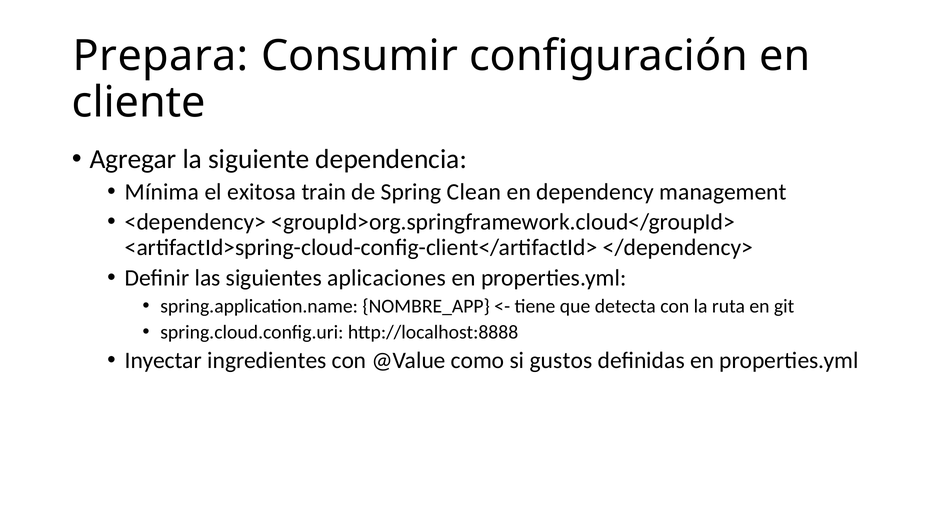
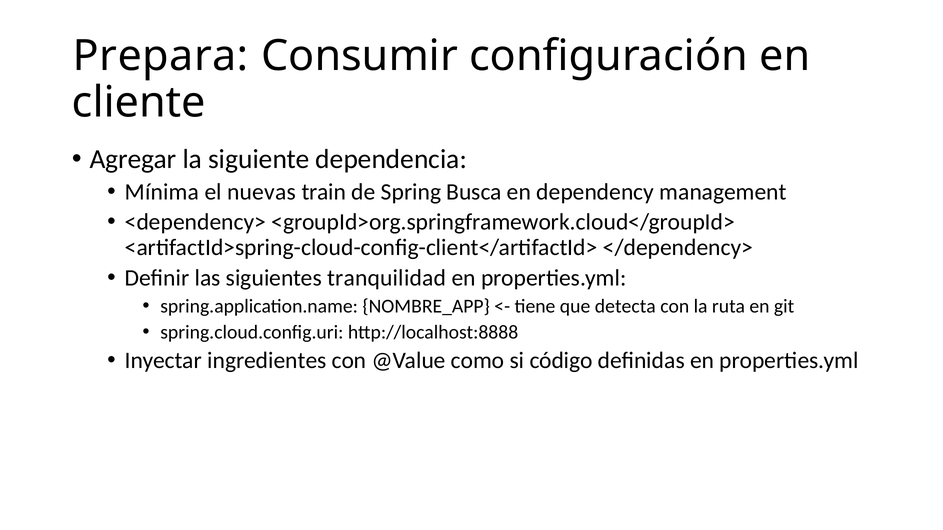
exitosa: exitosa -> nuevas
Clean: Clean -> Busca
aplicaciones: aplicaciones -> tranquilidad
gustos: gustos -> código
